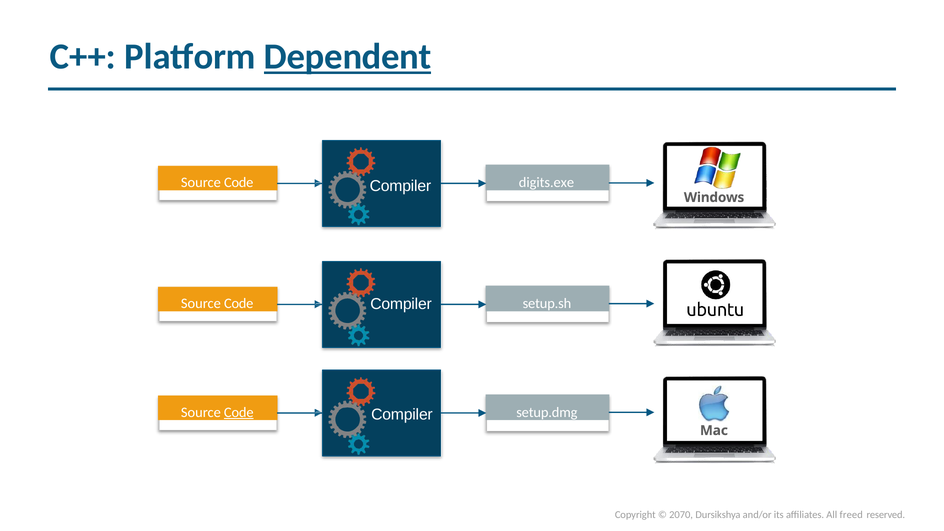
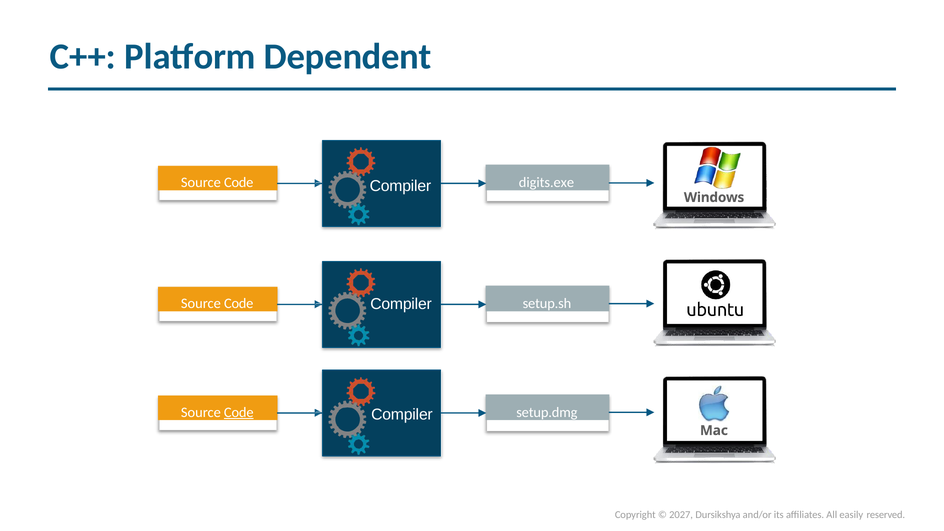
Dependent underline: present -> none
2070: 2070 -> 2027
freed: freed -> easily
